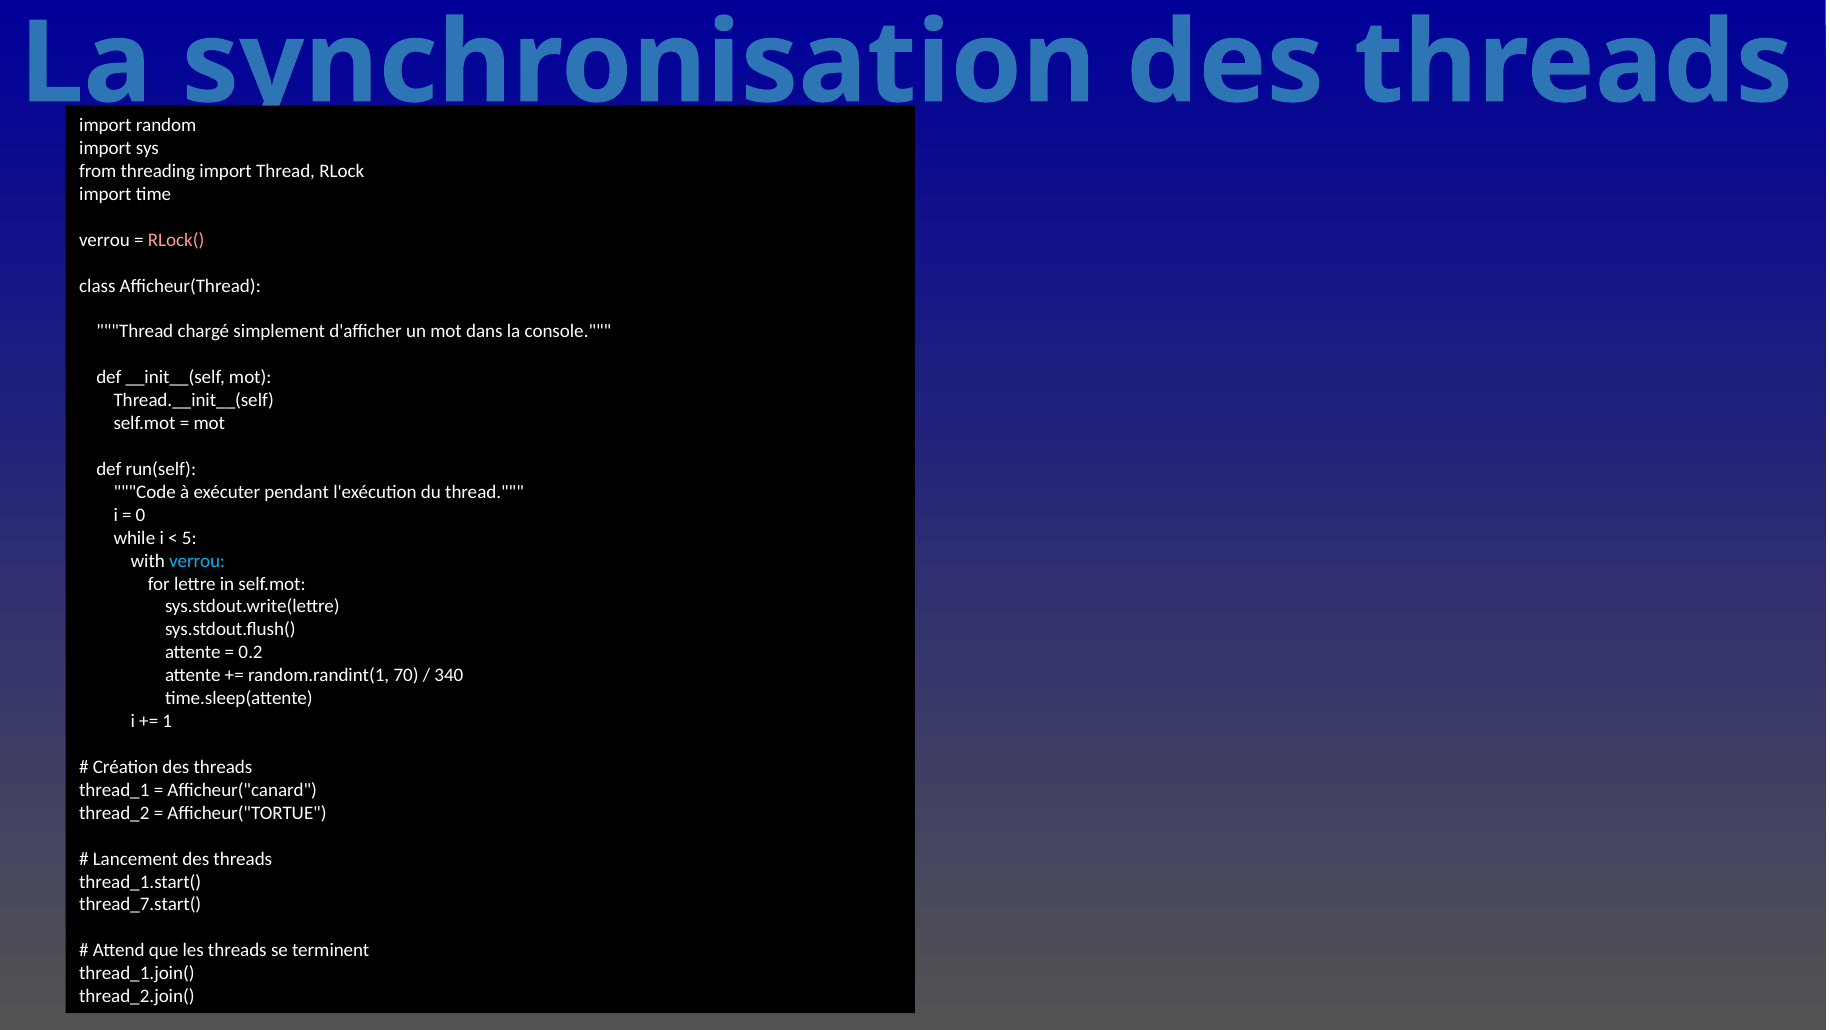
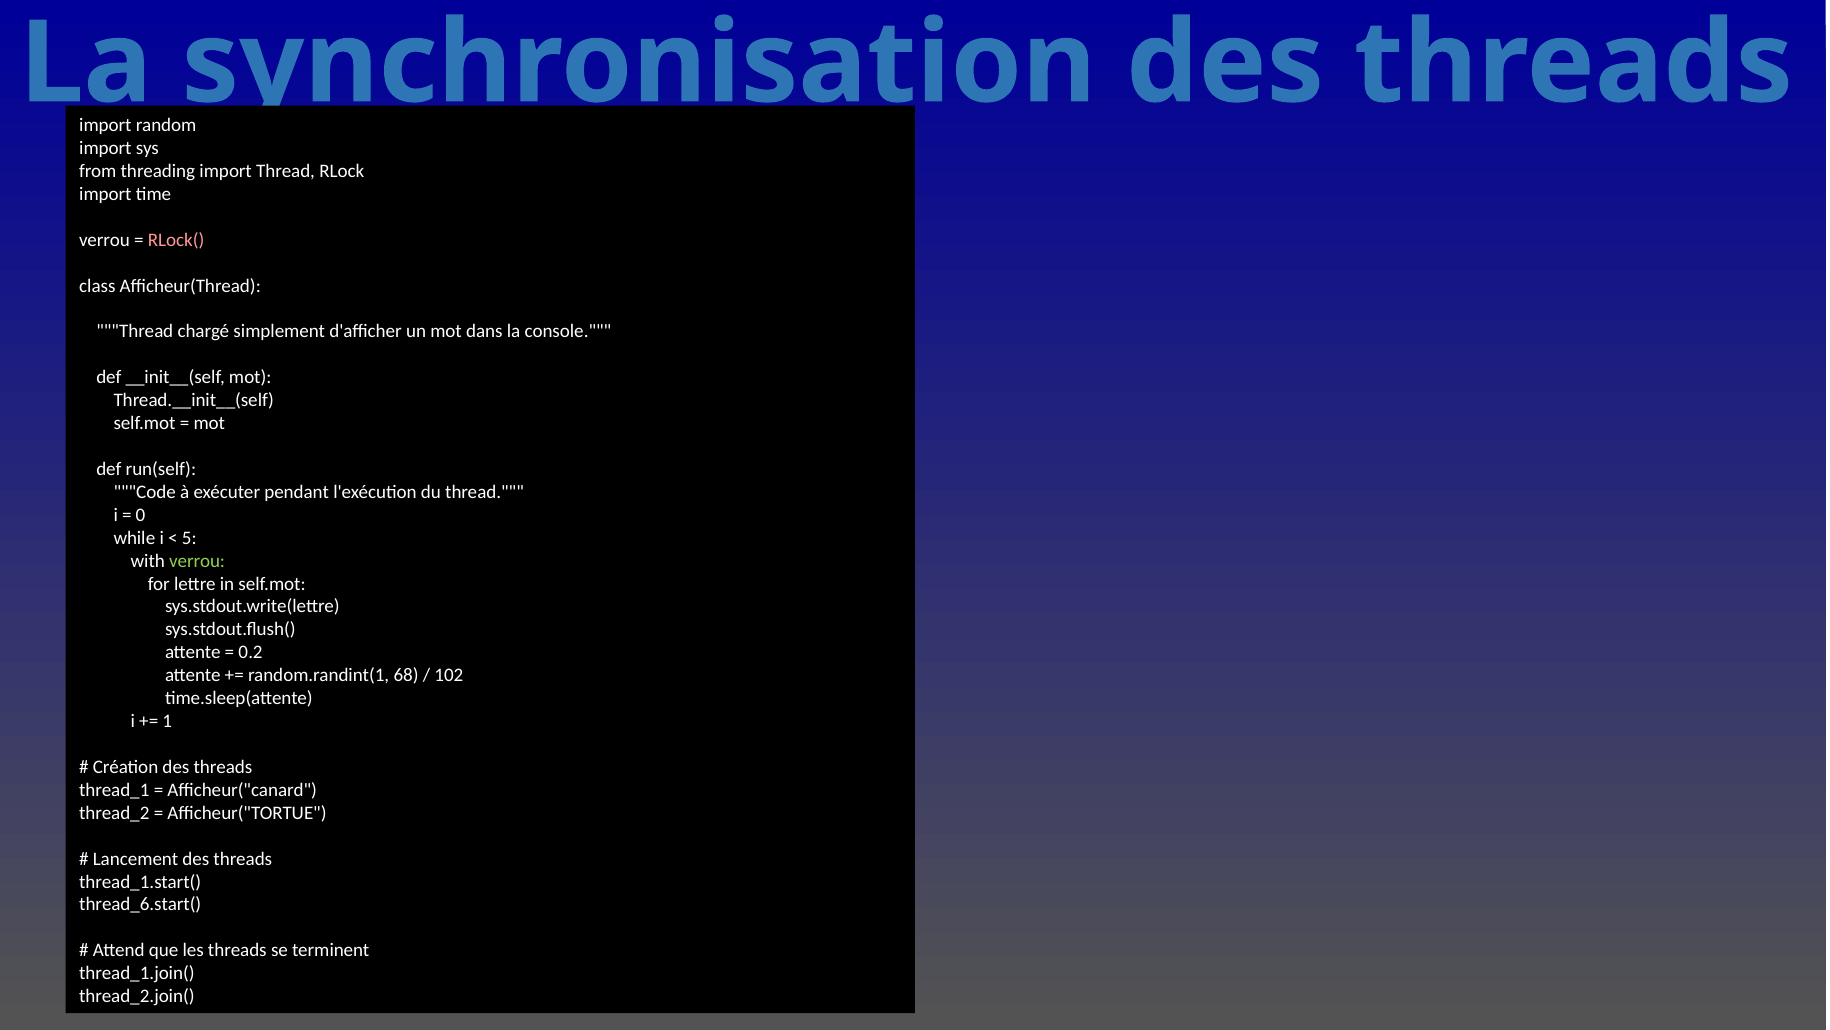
verrou at (197, 560) colour: light blue -> light green
70: 70 -> 68
340: 340 -> 102
thread_7.start(: thread_7.start( -> thread_6.start(
